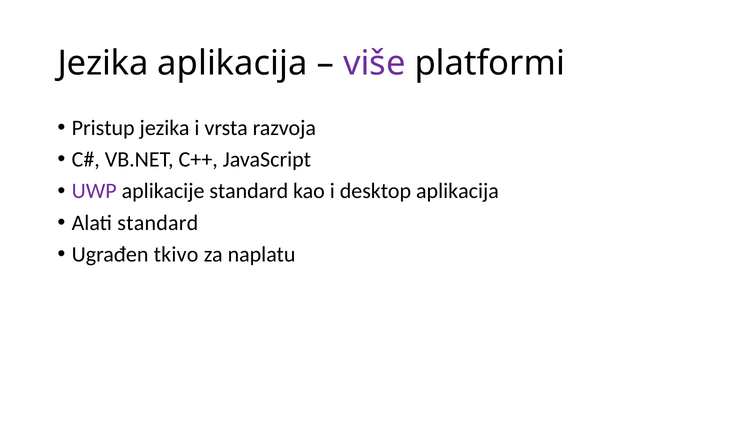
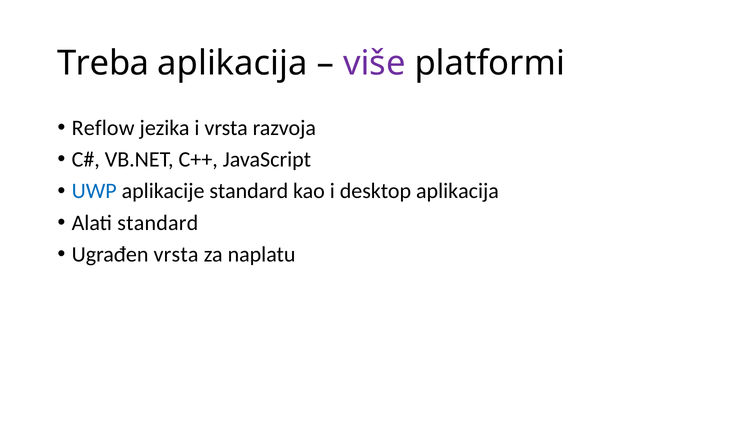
Jezika at (103, 63): Jezika -> Treba
Pristup: Pristup -> Reflow
UWP colour: purple -> blue
Ugrađen tkivo: tkivo -> vrsta
